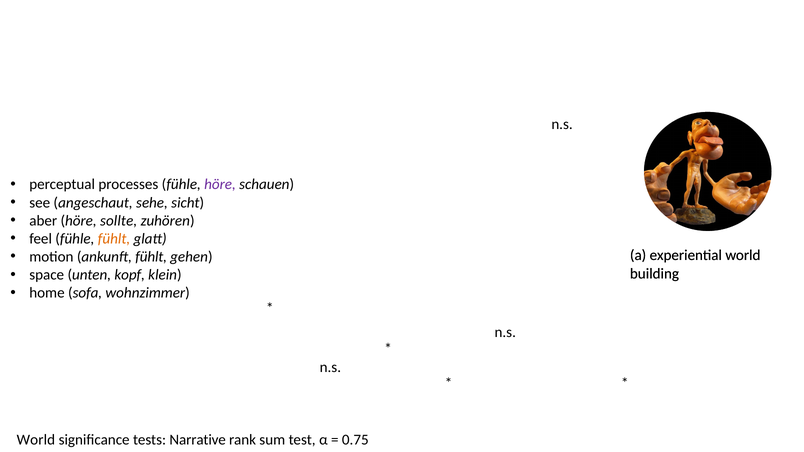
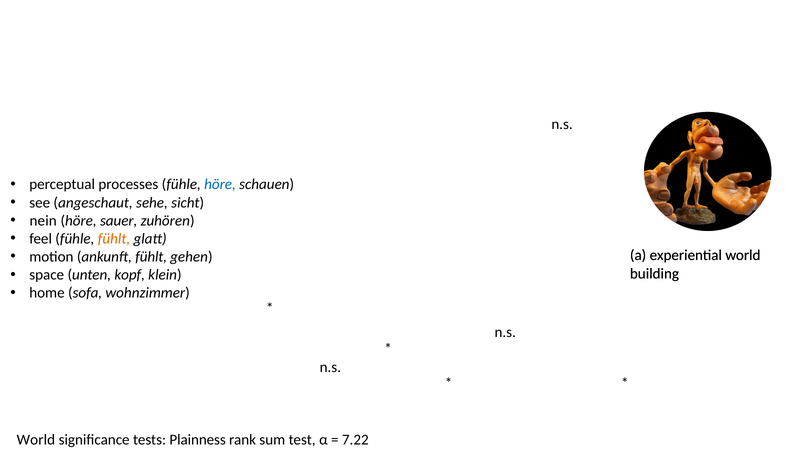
höre at (220, 185) colour: purple -> blue
aber: aber -> nein
sollte: sollte -> sauer
Narrative: Narrative -> Plainness
0.75: 0.75 -> 7.22
